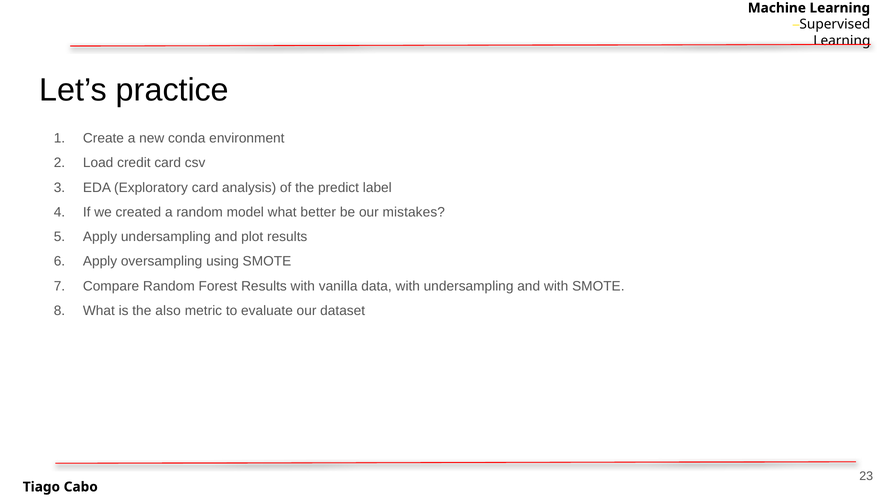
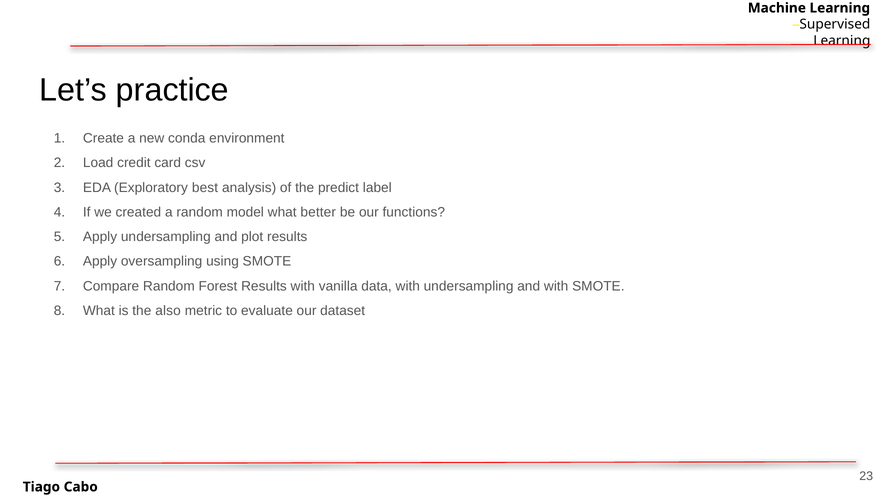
Exploratory card: card -> best
mistakes: mistakes -> functions
